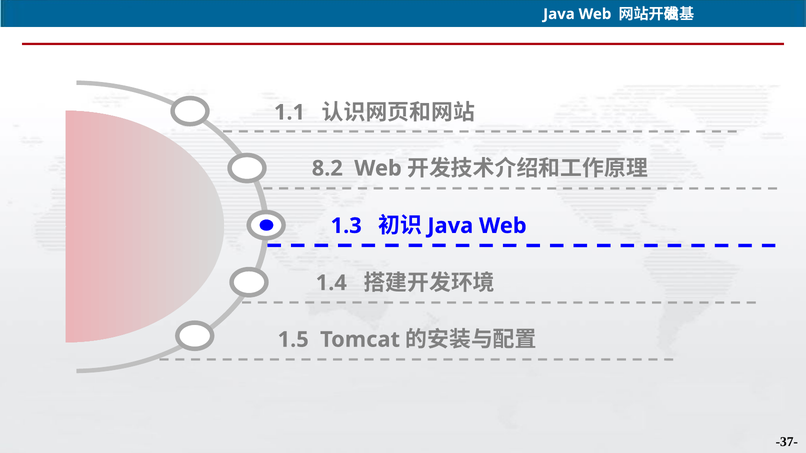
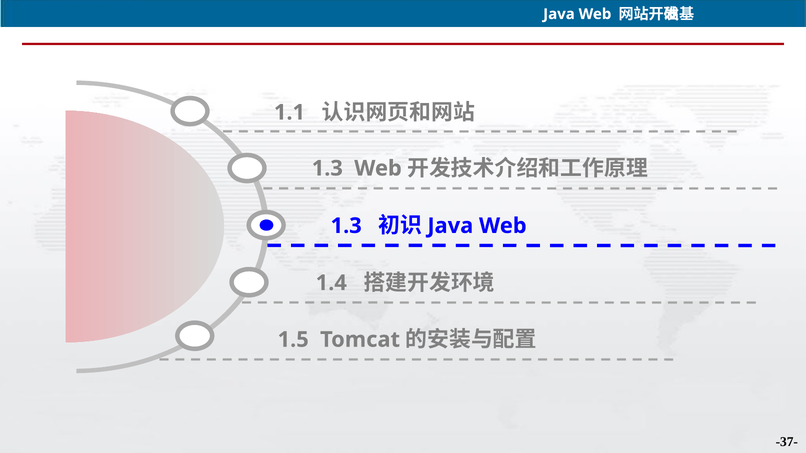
8.2 at (327, 168): 8.2 -> 1.3
